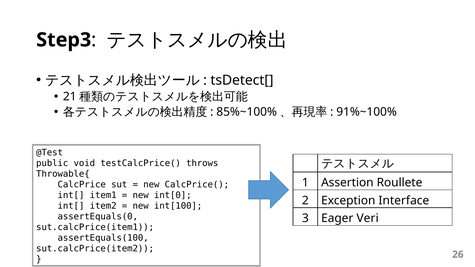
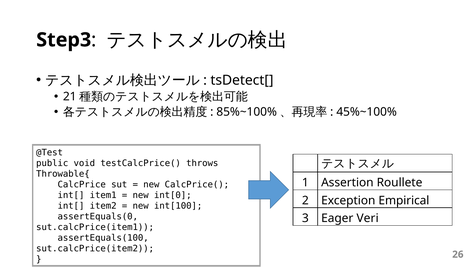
91%~100%: 91%~100% -> 45%~100%
Interface: Interface -> Empirical
